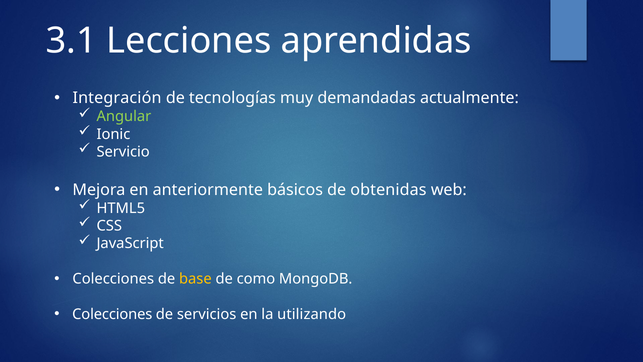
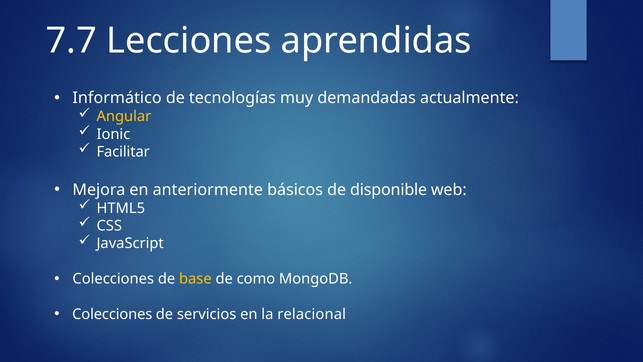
3.1: 3.1 -> 7.7
Integración: Integración -> Informático
Angular colour: light green -> yellow
Servicio: Servicio -> Facilitar
obtenidas: obtenidas -> disponible
utilizando: utilizando -> relacional
